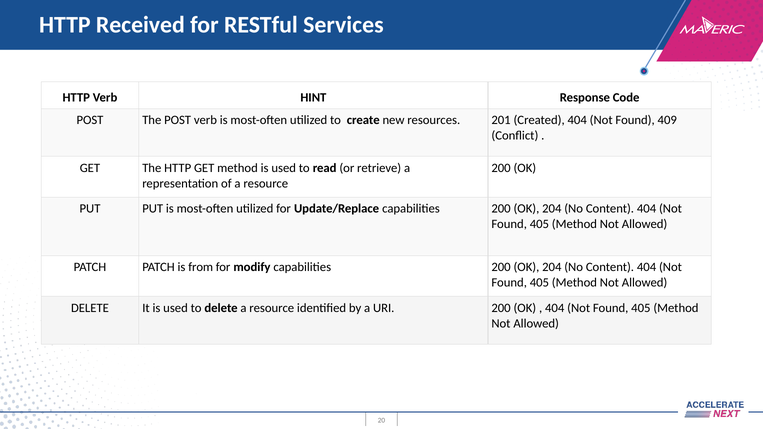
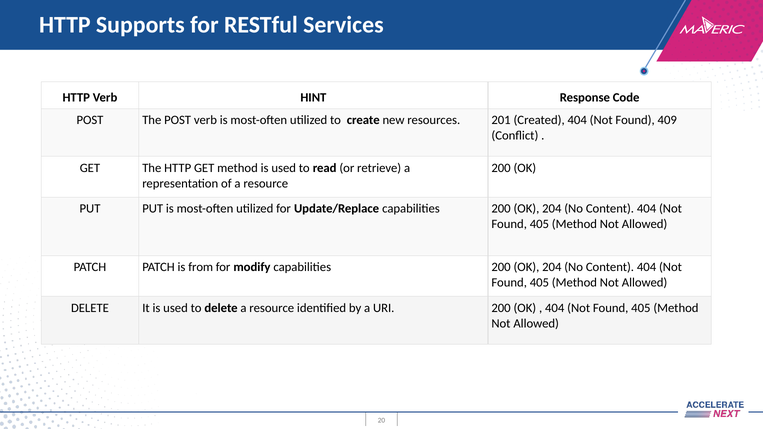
Received: Received -> Supports
